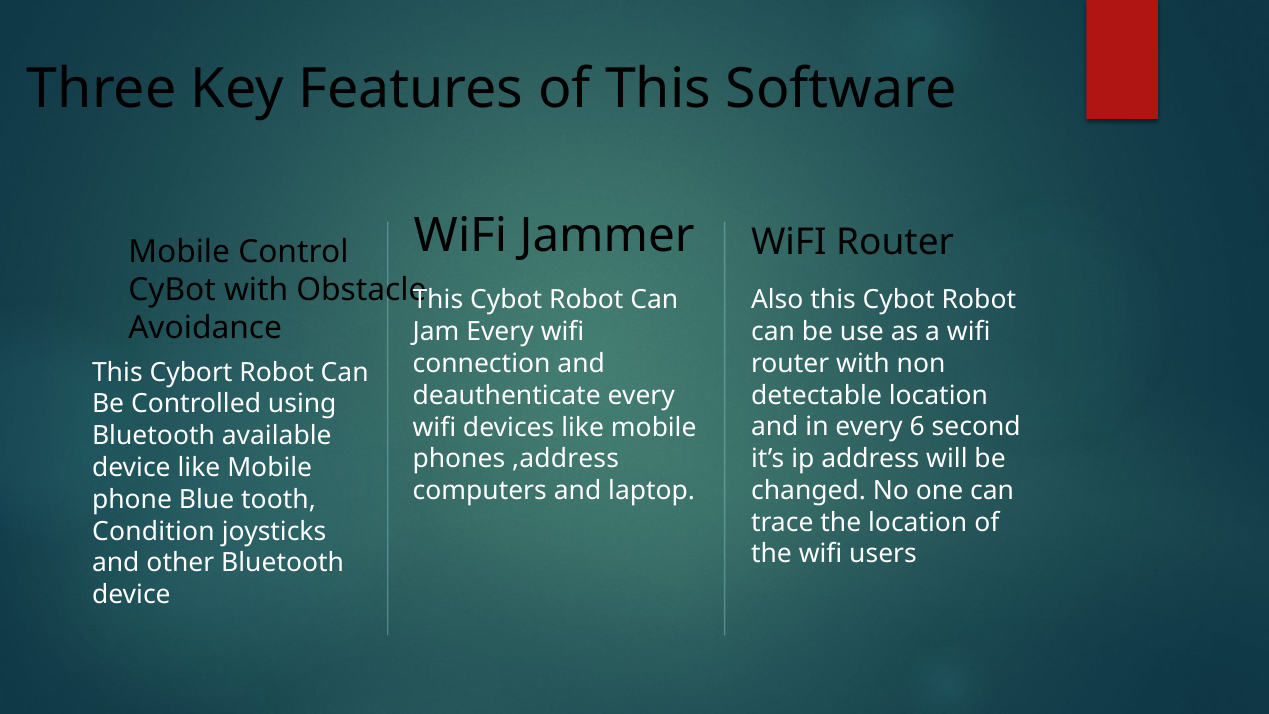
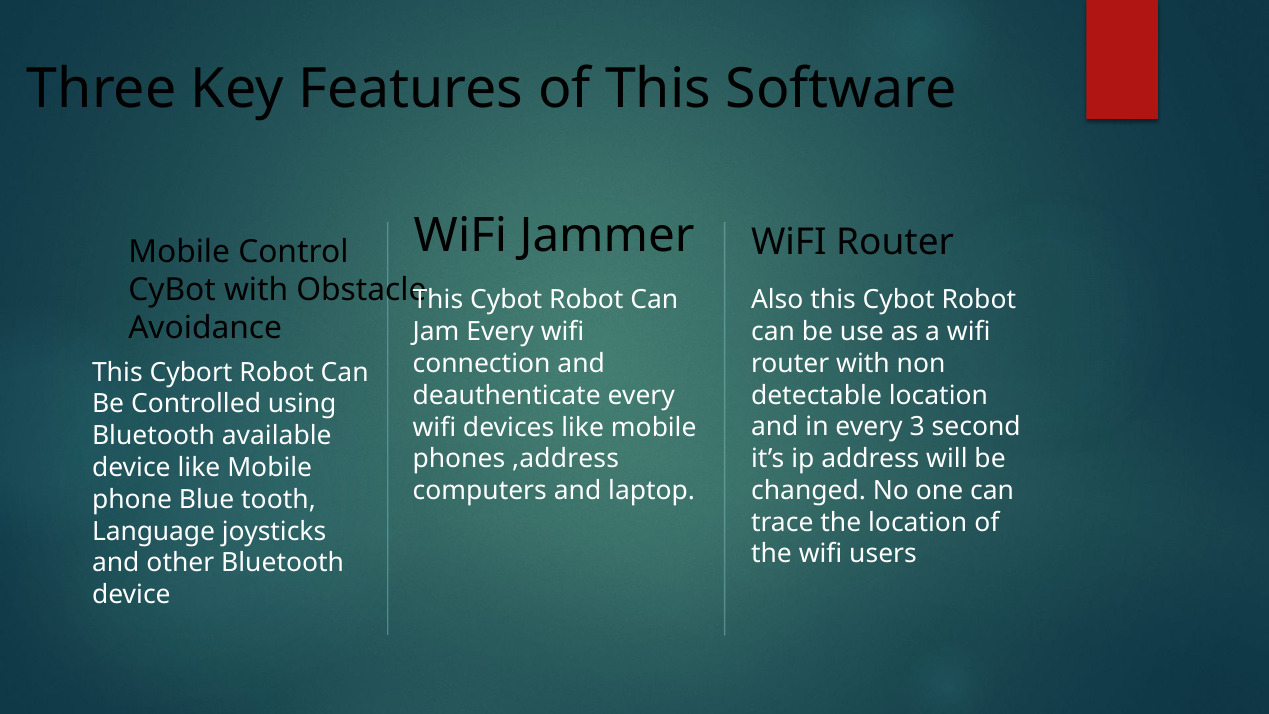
6: 6 -> 3
Condition: Condition -> Language
